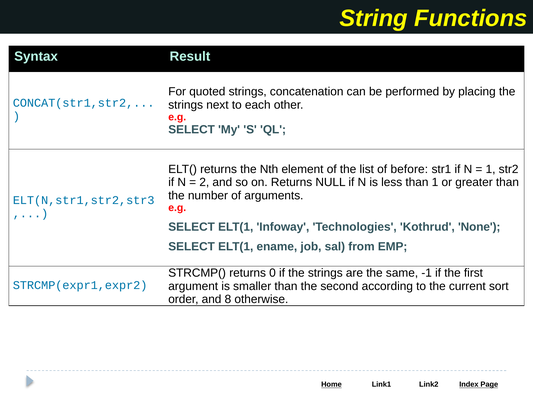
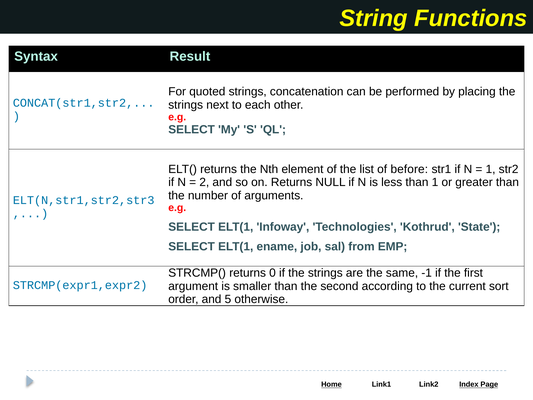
None: None -> State
8: 8 -> 5
